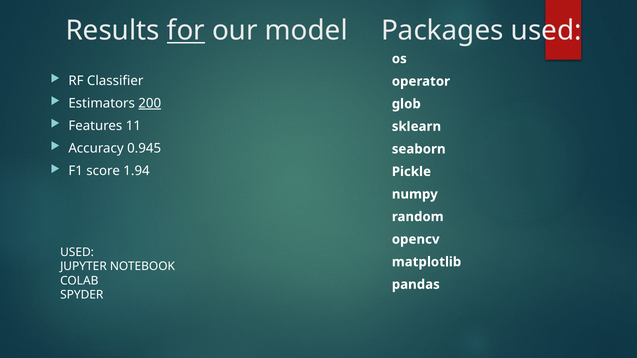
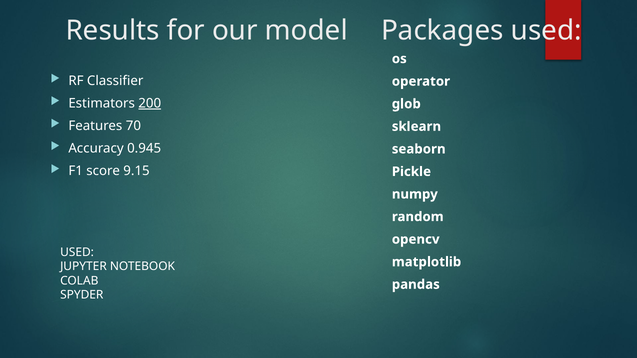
for underline: present -> none
11: 11 -> 70
1.94: 1.94 -> 9.15
